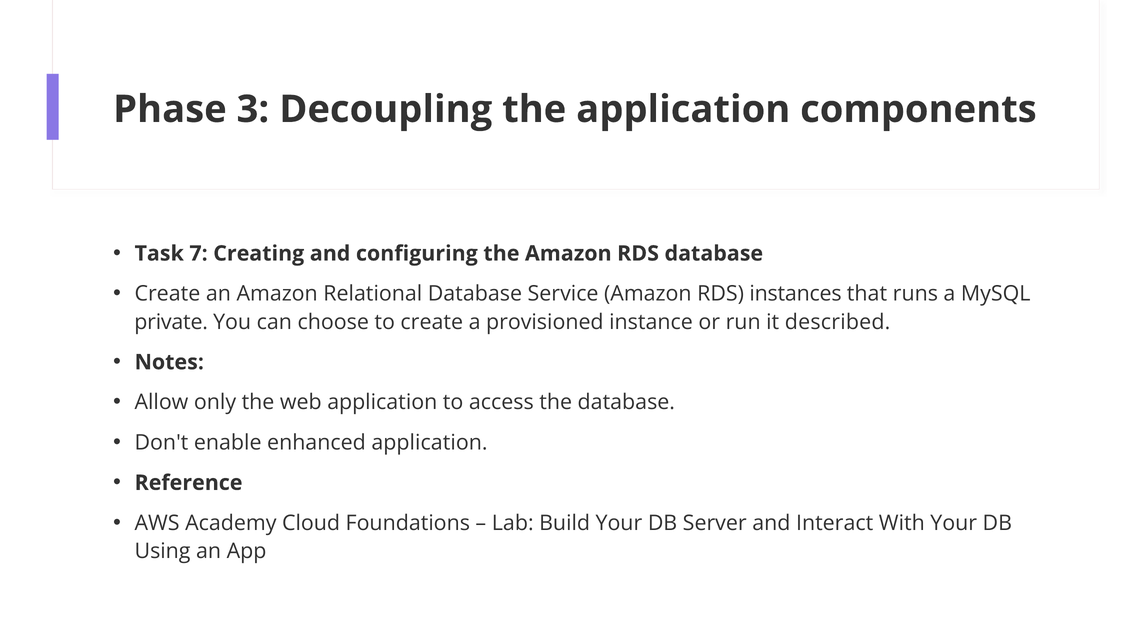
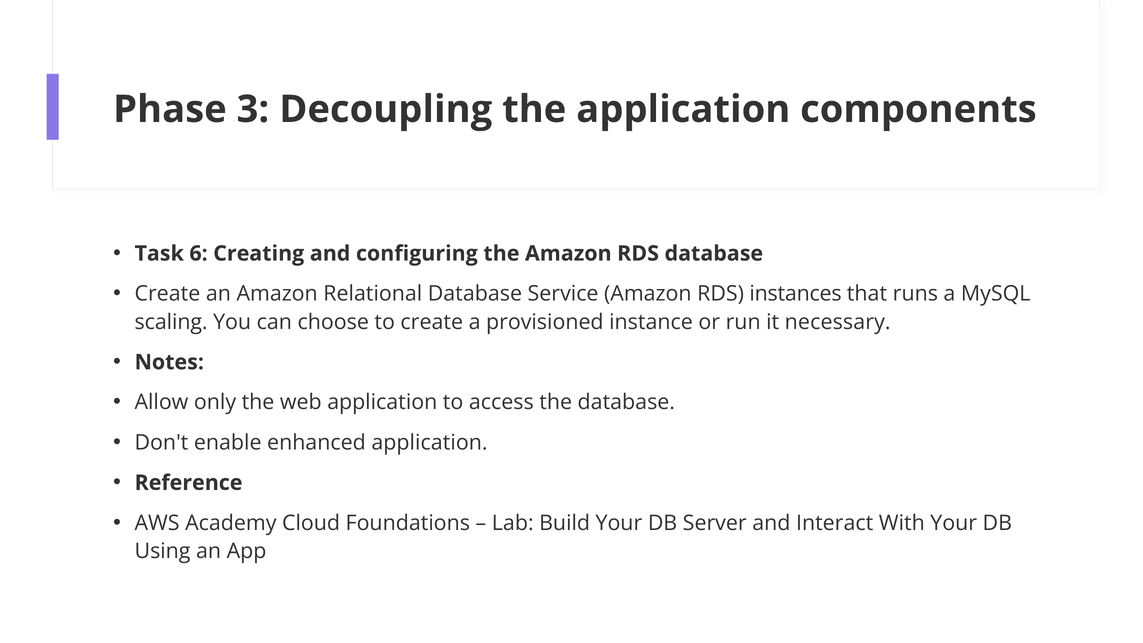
7: 7 -> 6
private: private -> scaling
described: described -> necessary
